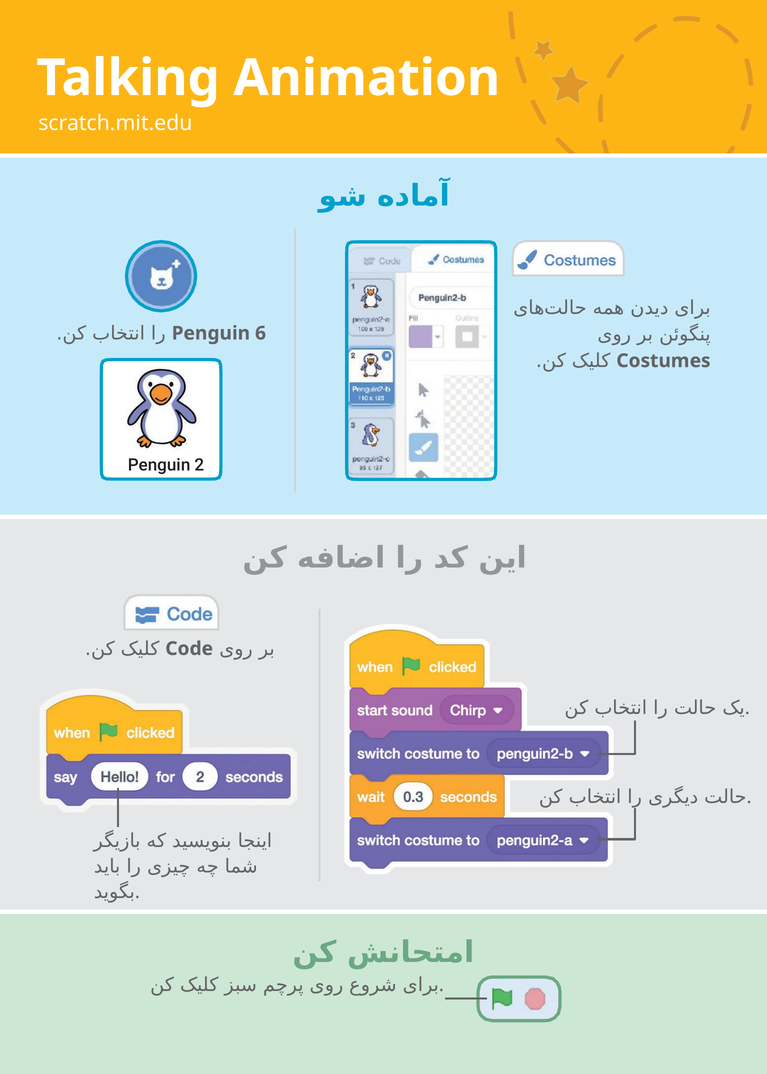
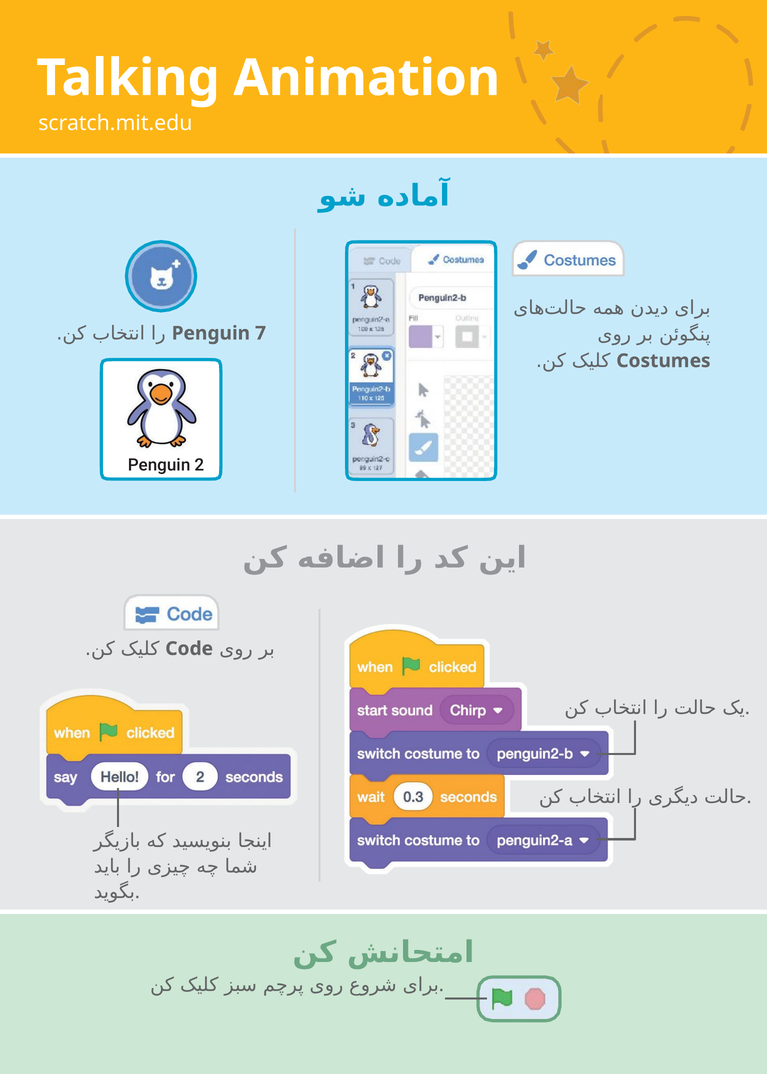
6: 6 -> 7
